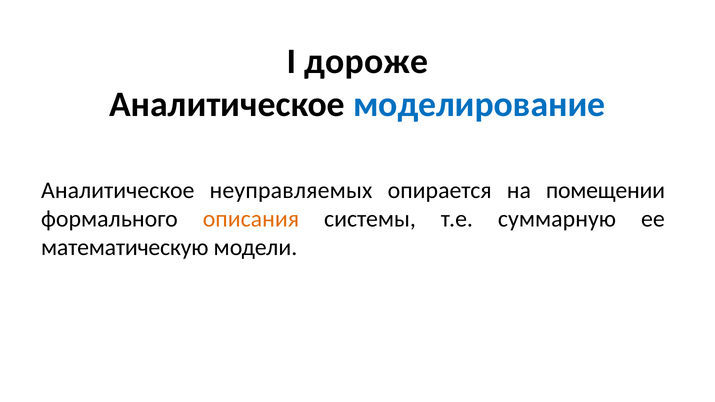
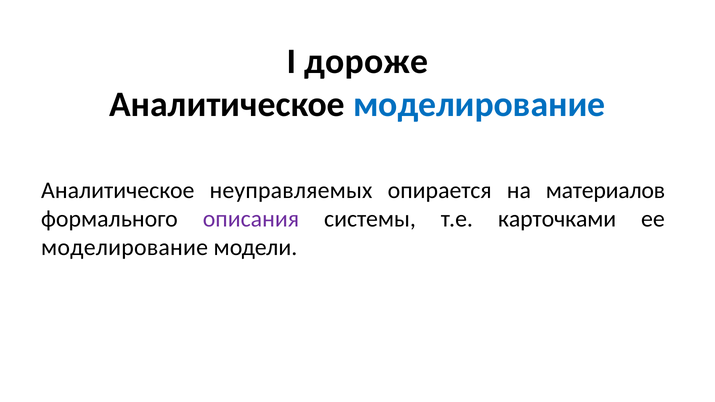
помещении: помещении -> материалов
описания colour: orange -> purple
суммарную: суммарную -> карточками
математическую at (125, 248): математическую -> моделирование
